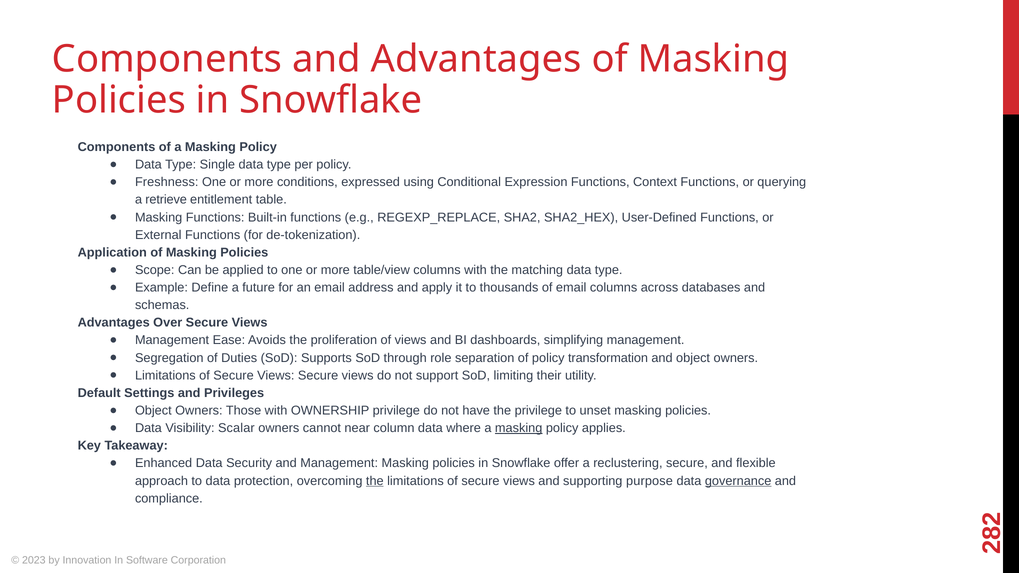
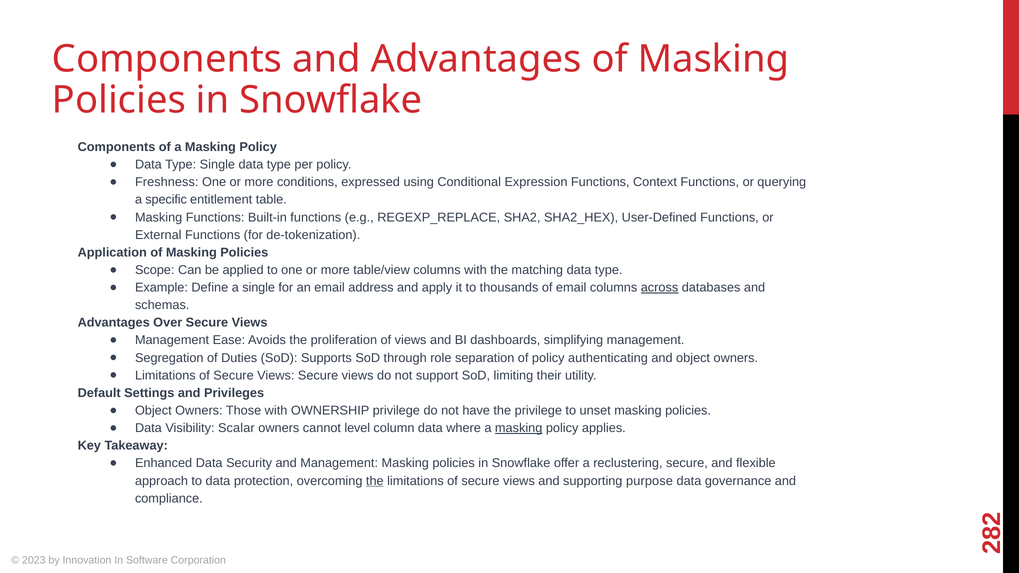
retrieve: retrieve -> specific
a future: future -> single
across underline: none -> present
transformation: transformation -> authenticating
near: near -> level
governance underline: present -> none
